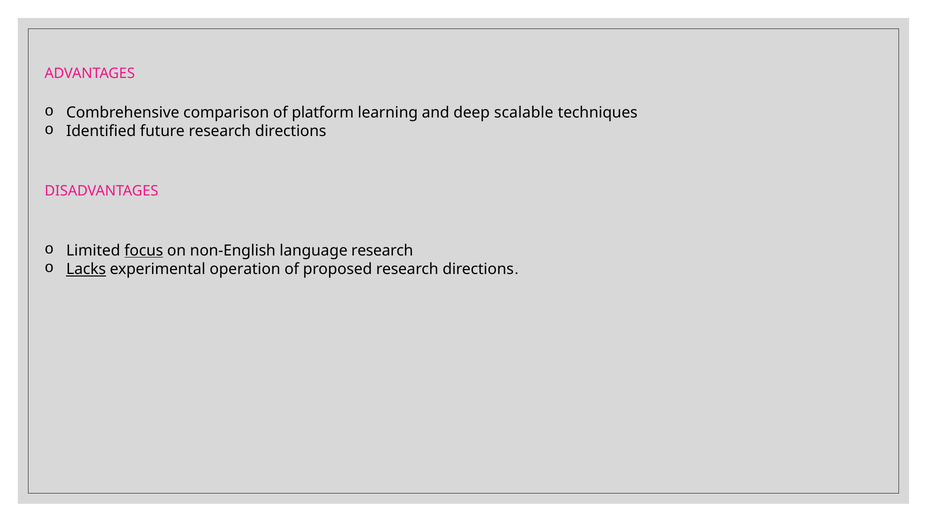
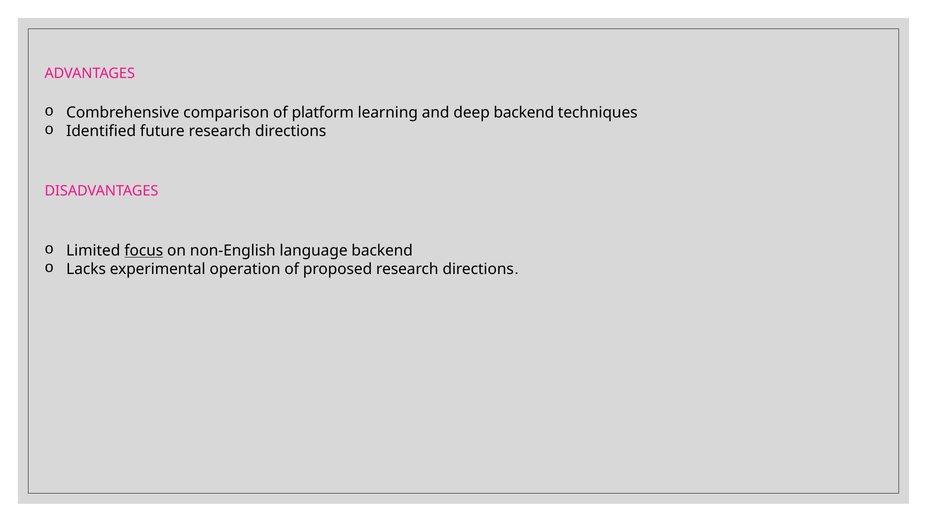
deep scalable: scalable -> backend
language research: research -> backend
Lacks underline: present -> none
